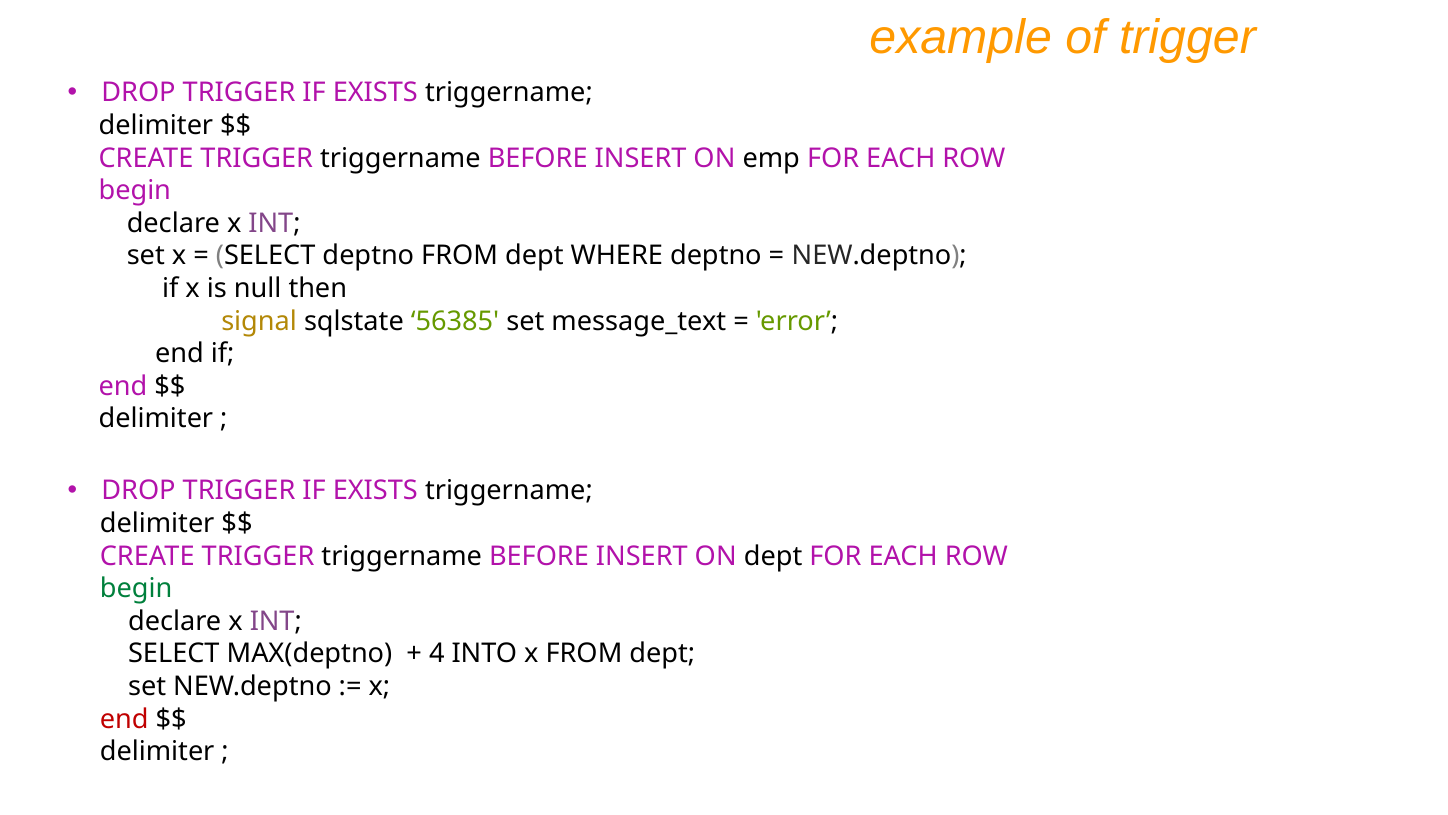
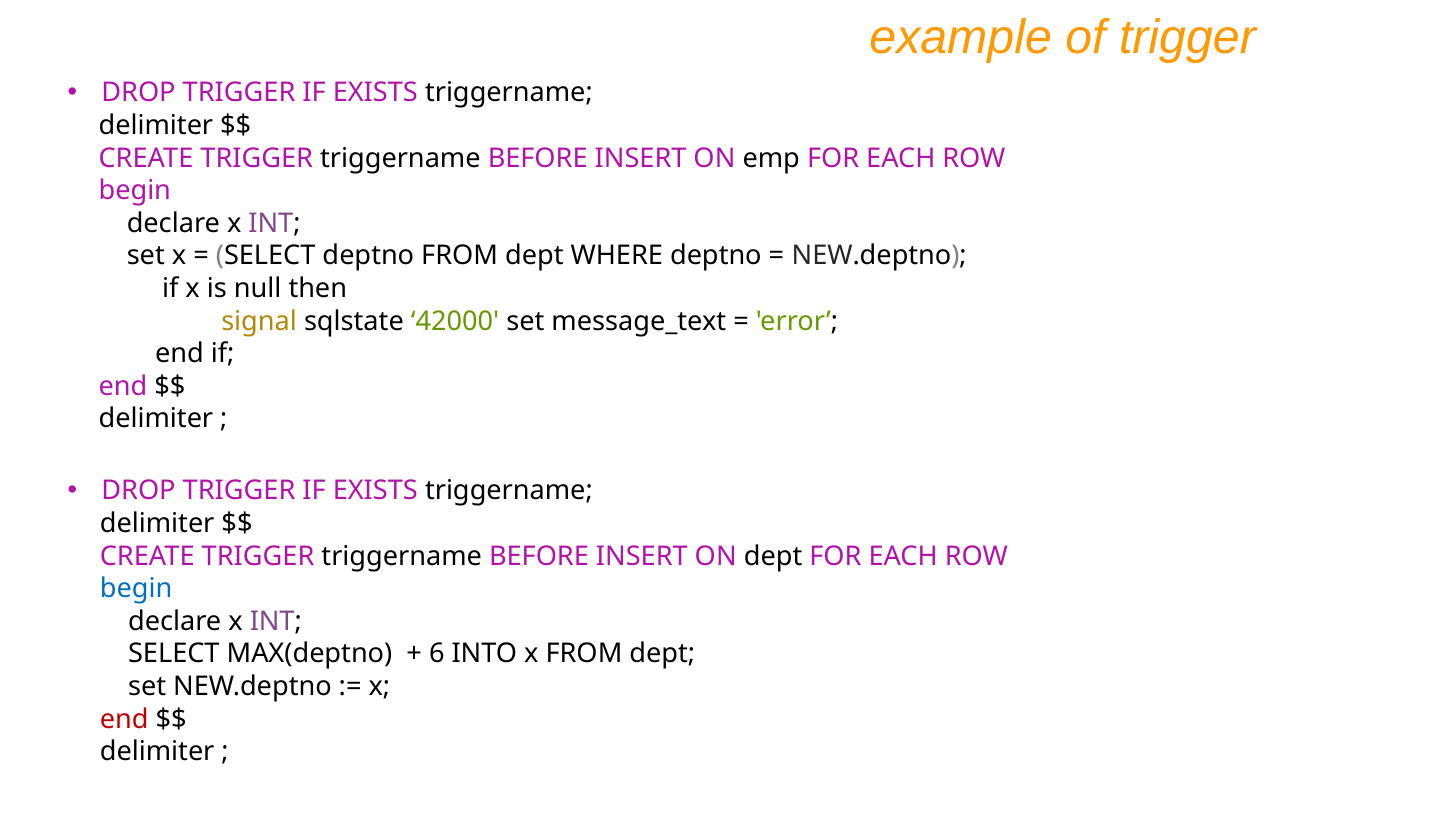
56385: 56385 -> 42000
begin at (136, 588) colour: green -> blue
4: 4 -> 6
